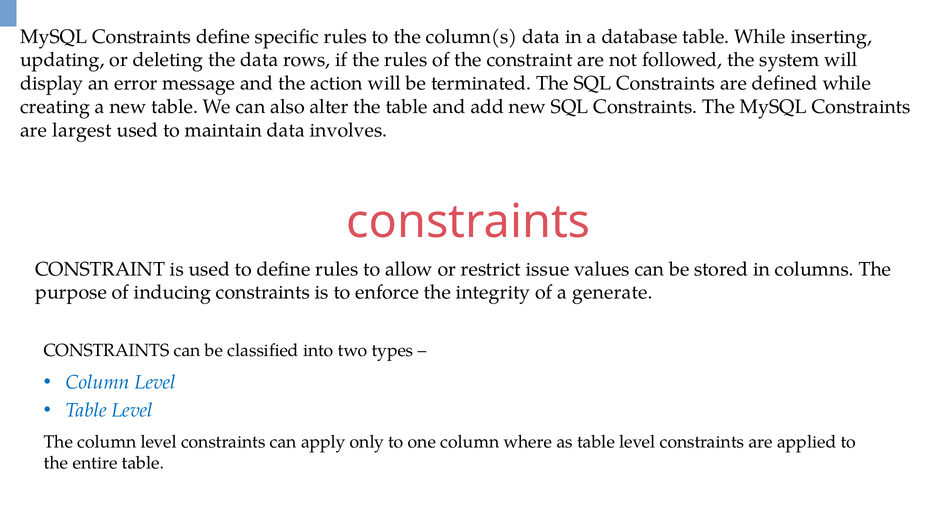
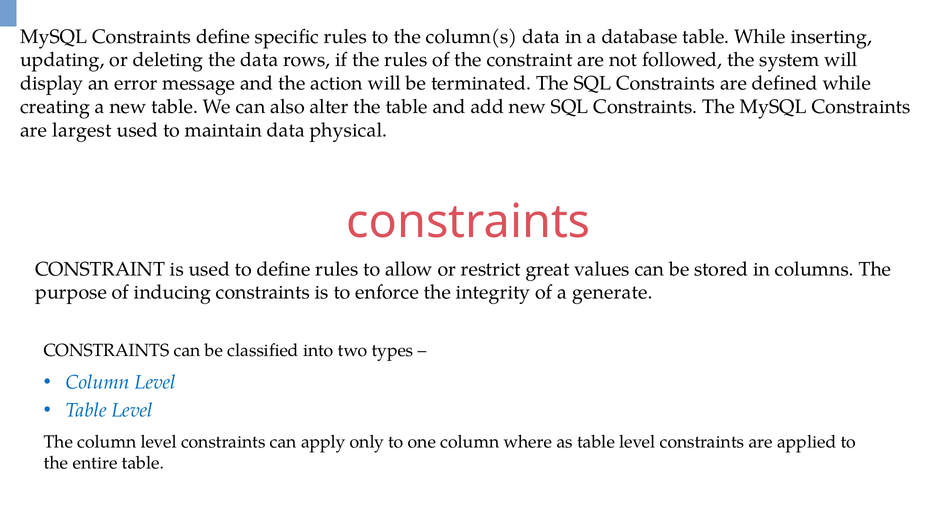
involves: involves -> physical
issue: issue -> great
